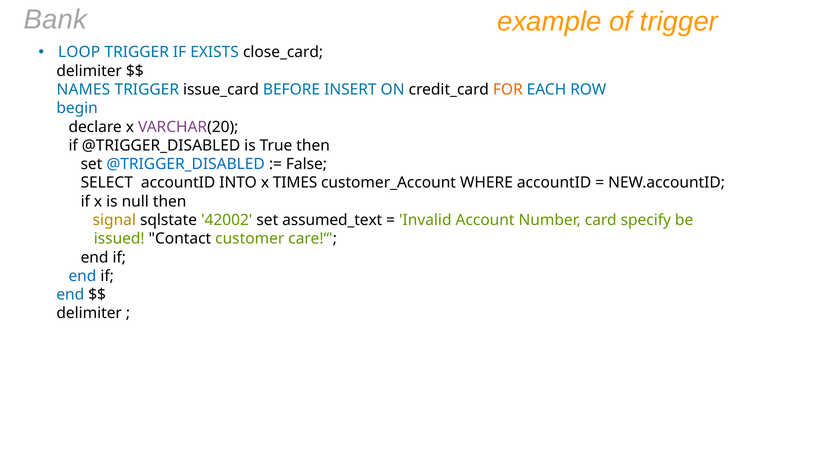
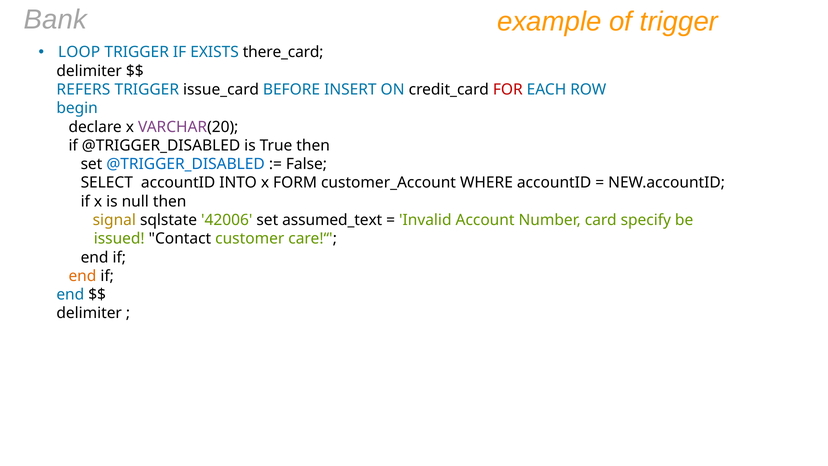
close_card: close_card -> there_card
NAMES: NAMES -> REFERS
FOR colour: orange -> red
TIMES: TIMES -> FORM
42002: 42002 -> 42006
end at (82, 276) colour: blue -> orange
